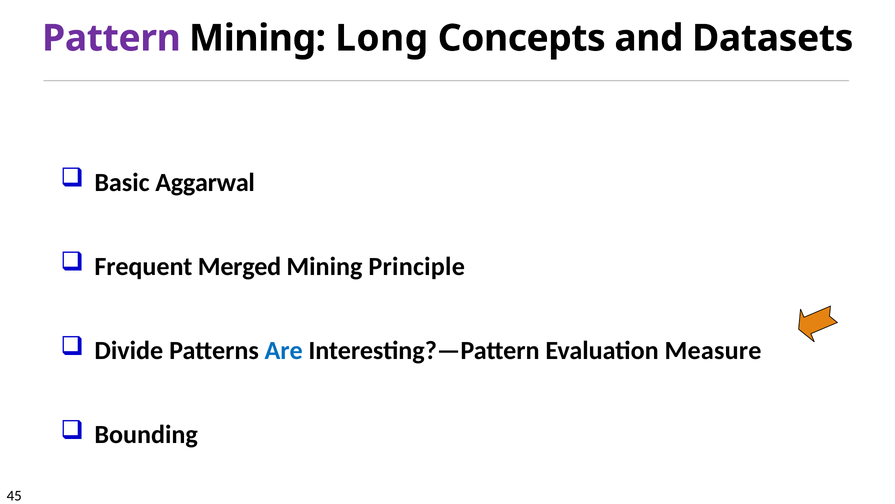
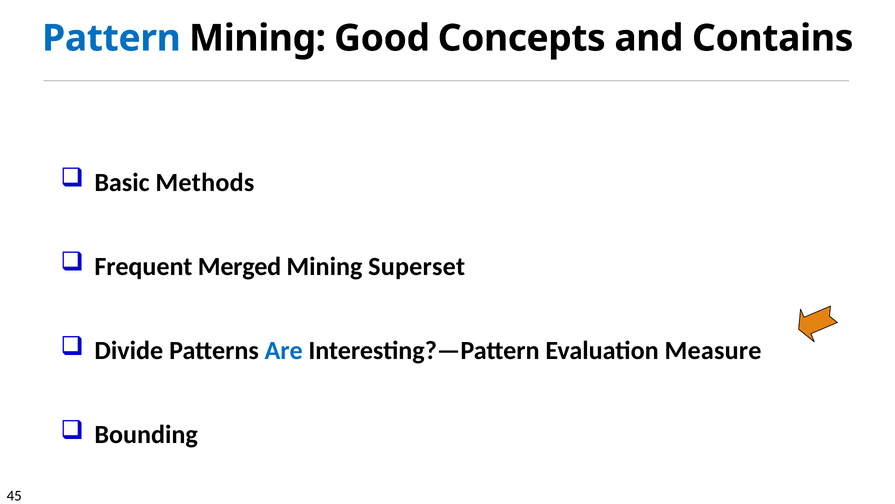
Pattern colour: purple -> blue
Long: Long -> Good
Datasets: Datasets -> Contains
Aggarwal: Aggarwal -> Methods
Principle: Principle -> Superset
